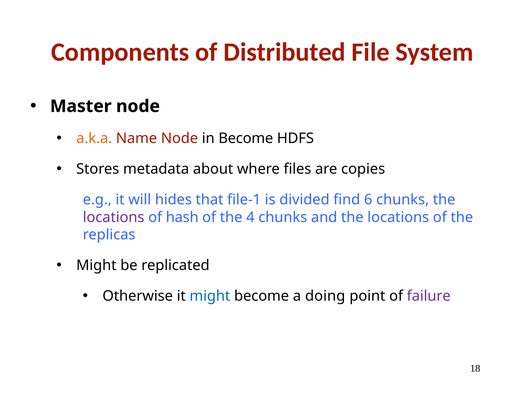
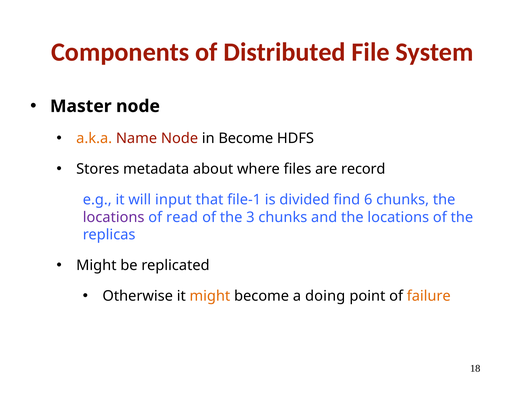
copies: copies -> record
hides: hides -> input
hash: hash -> read
4: 4 -> 3
might at (210, 296) colour: blue -> orange
failure colour: purple -> orange
